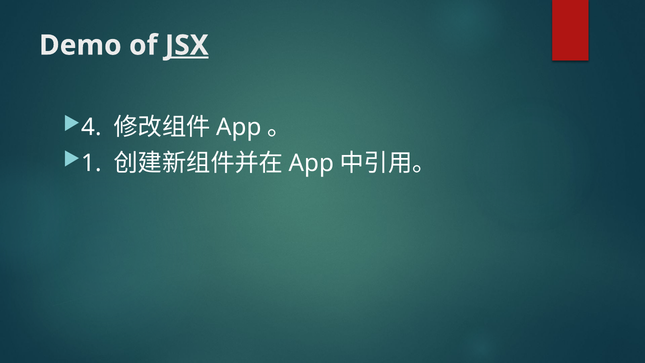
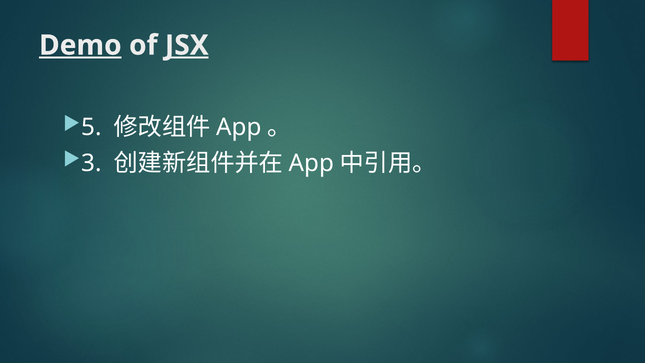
Demo underline: none -> present
4: 4 -> 5
1: 1 -> 3
